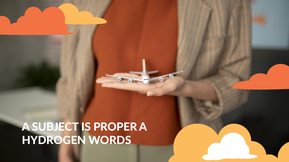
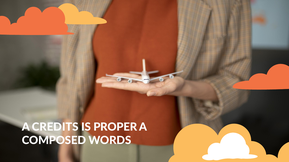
SUBJECT: SUBJECT -> CREDITS
HYDROGEN: HYDROGEN -> COMPOSED
